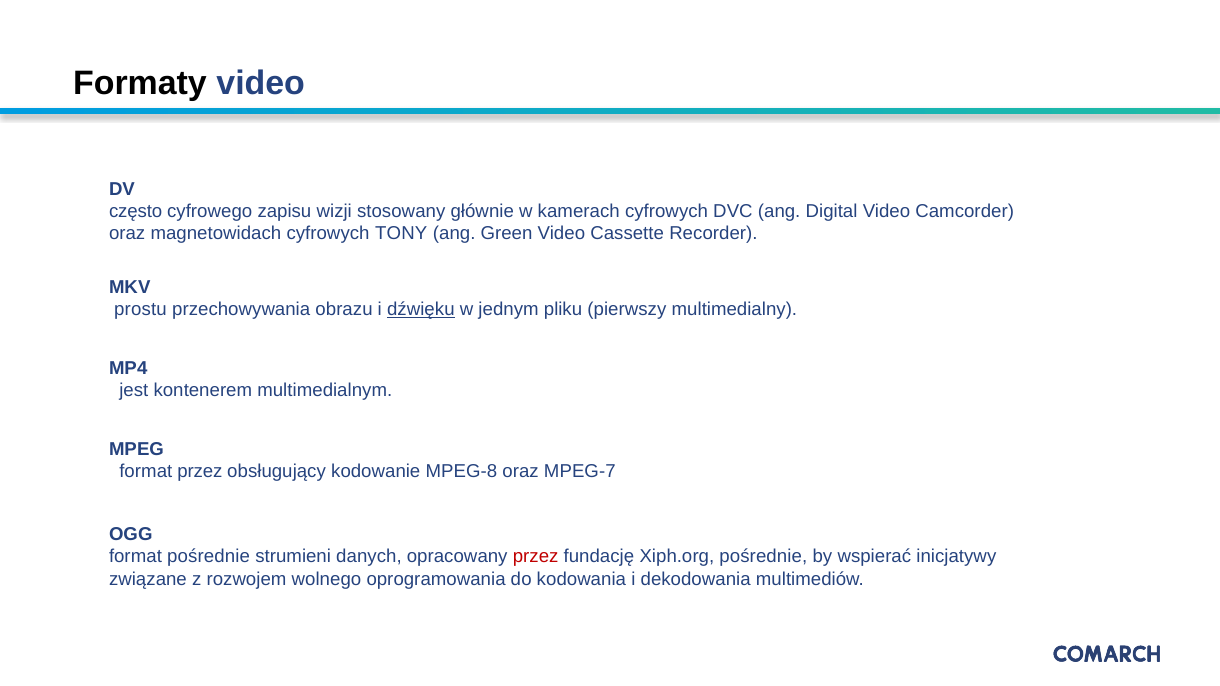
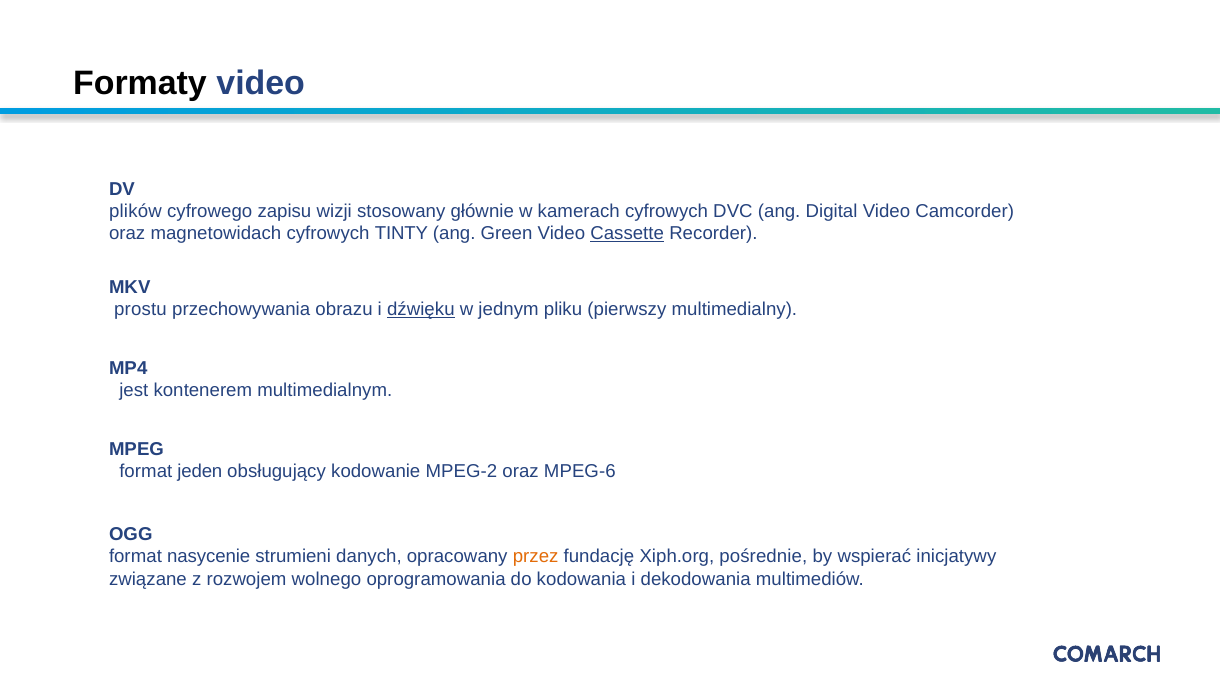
często: często -> plików
TONY: TONY -> TINTY
Cassette underline: none -> present
format przez: przez -> jeden
MPEG-8: MPEG-8 -> MPEG-2
MPEG-7: MPEG-7 -> MPEG-6
format pośrednie: pośrednie -> nasycenie
przez at (536, 557) colour: red -> orange
